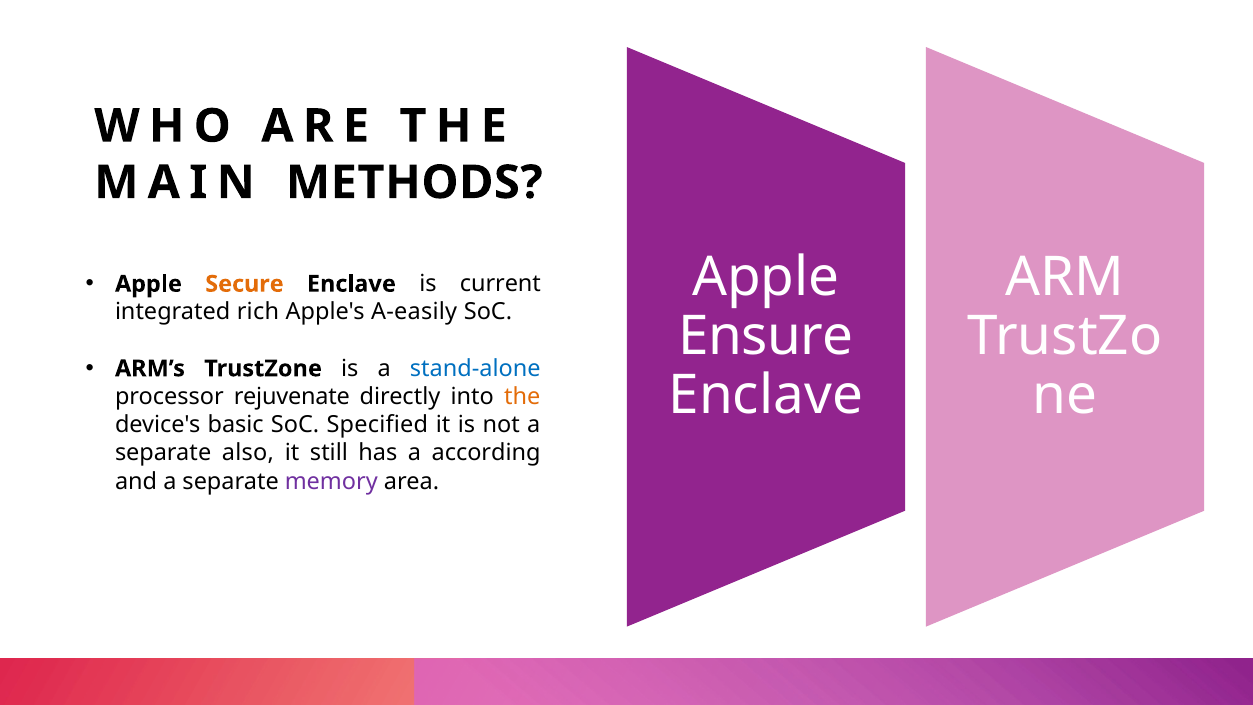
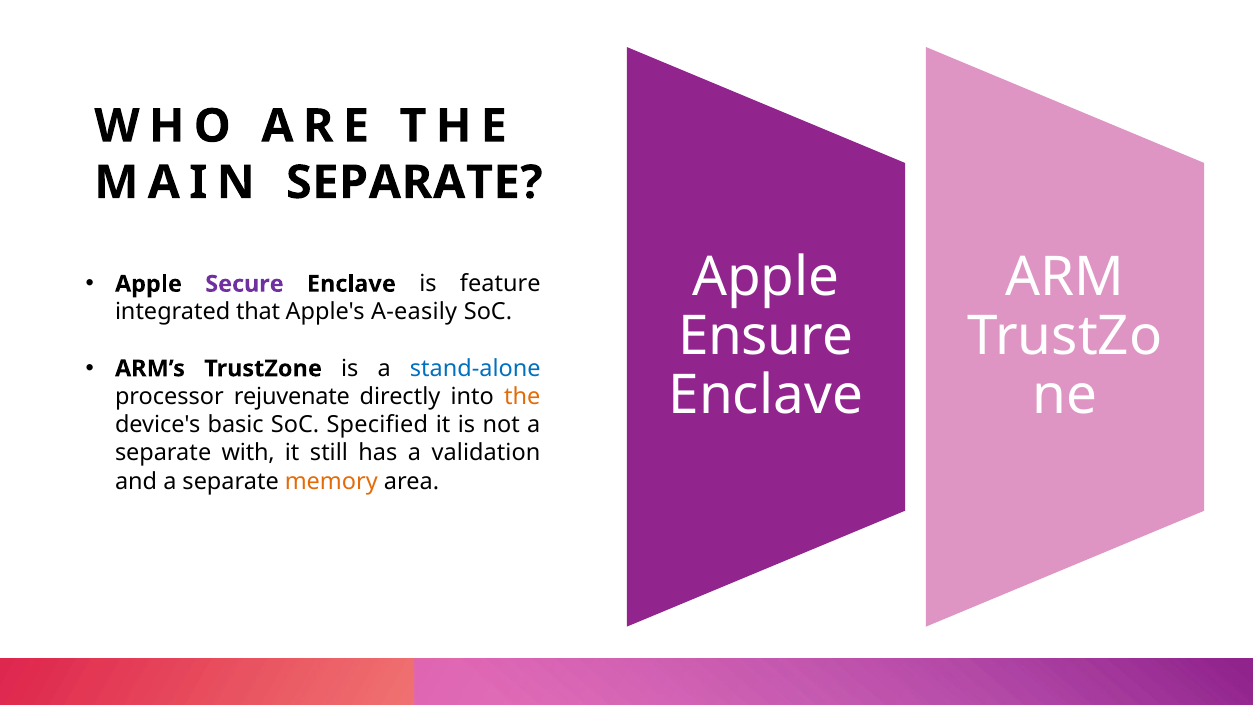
MAIN METHODS: METHODS -> SEPARATE
Secure colour: orange -> purple
current: current -> feature
rich: rich -> that
also: also -> with
according: according -> validation
memory colour: purple -> orange
